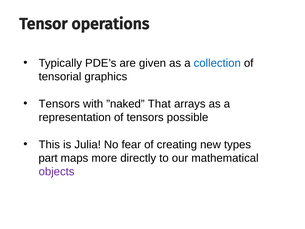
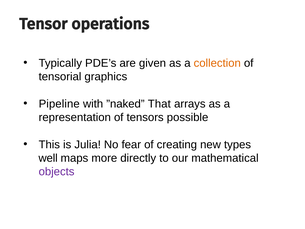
collection colour: blue -> orange
Tensors at (59, 104): Tensors -> Pipeline
part: part -> well
